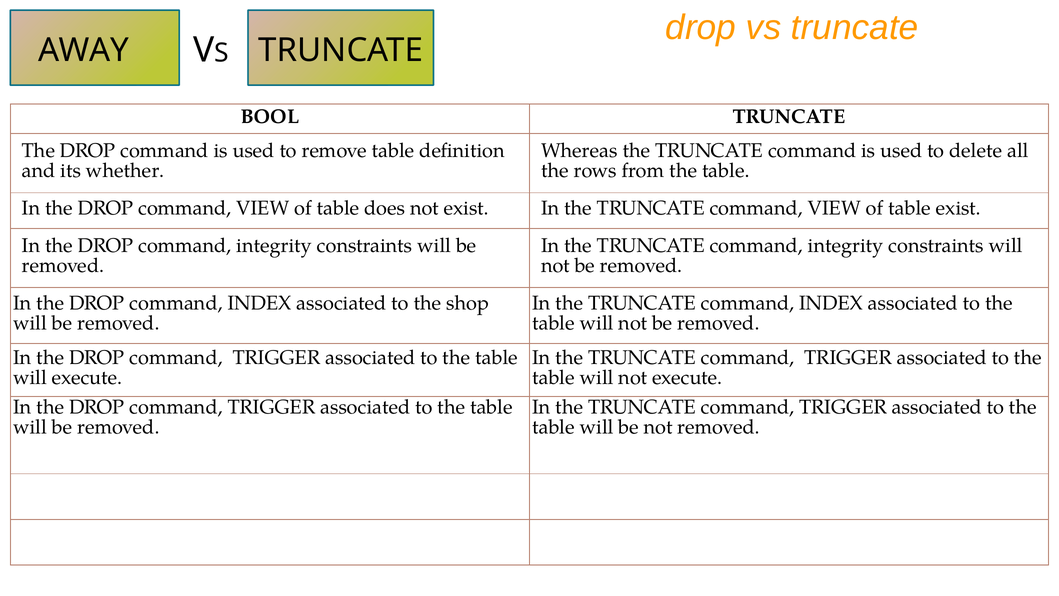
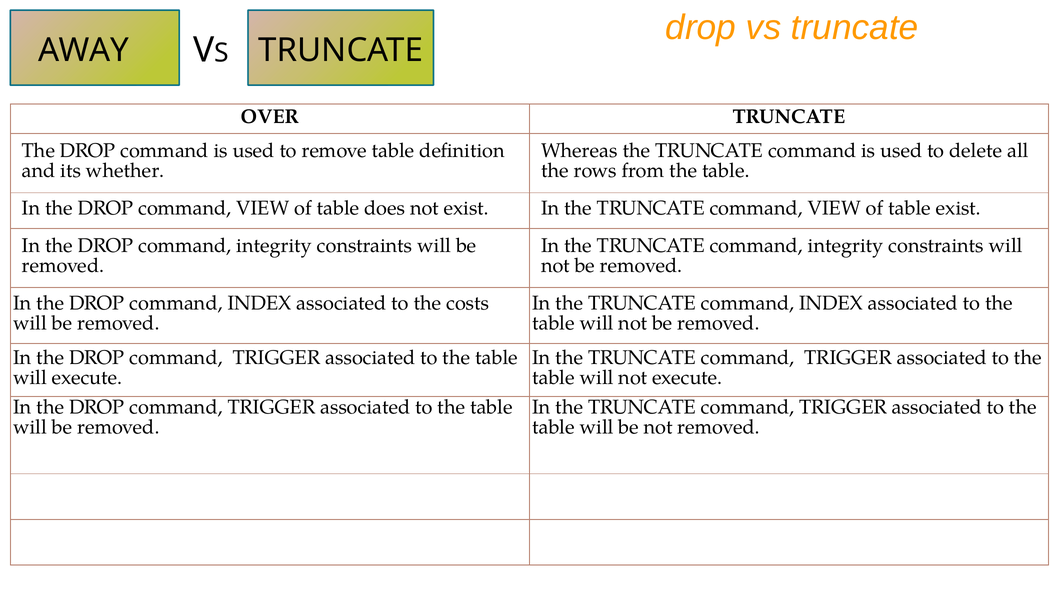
BOOL: BOOL -> OVER
shop: shop -> costs
